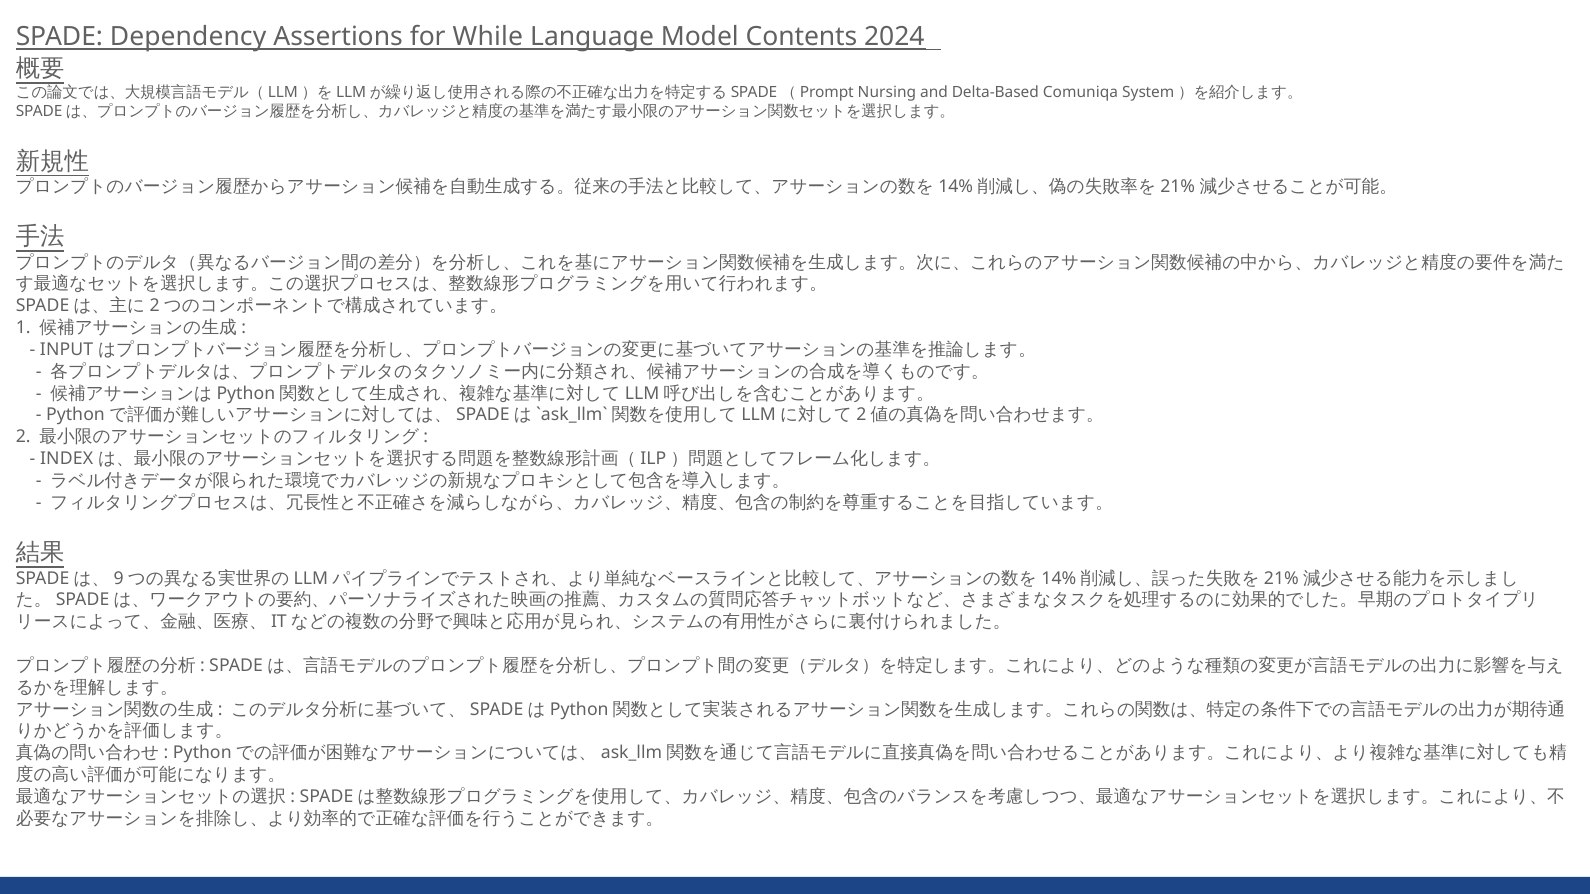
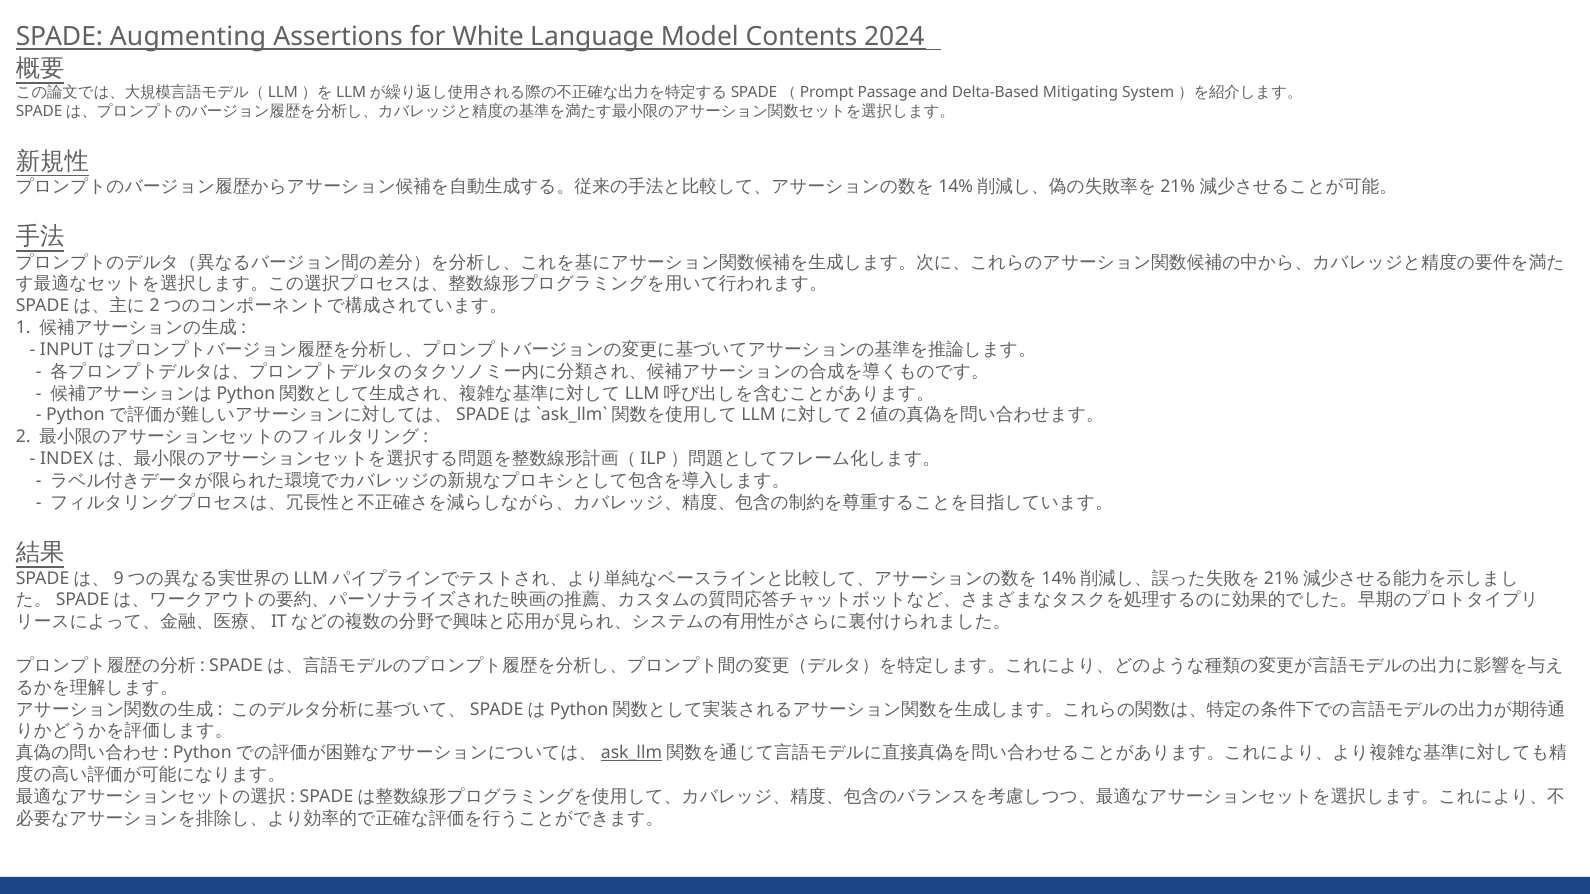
Dependency: Dependency -> Augmenting
While: While -> White
Nursing: Nursing -> Passage
Comuniqa: Comuniqa -> Mitigating
ask_llm underline: none -> present
